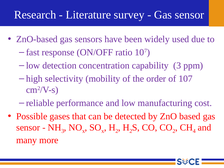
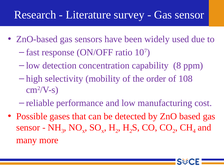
capability 3: 3 -> 8
of 107: 107 -> 108
